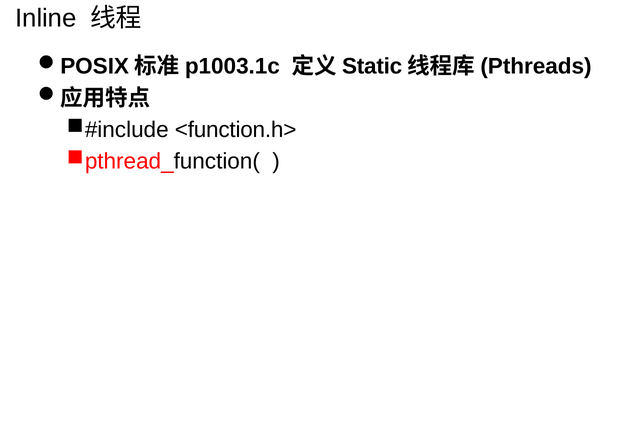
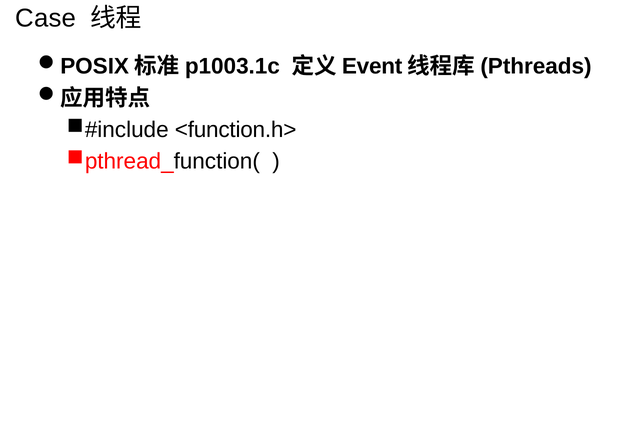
Inline: Inline -> Case
Static: Static -> Event
